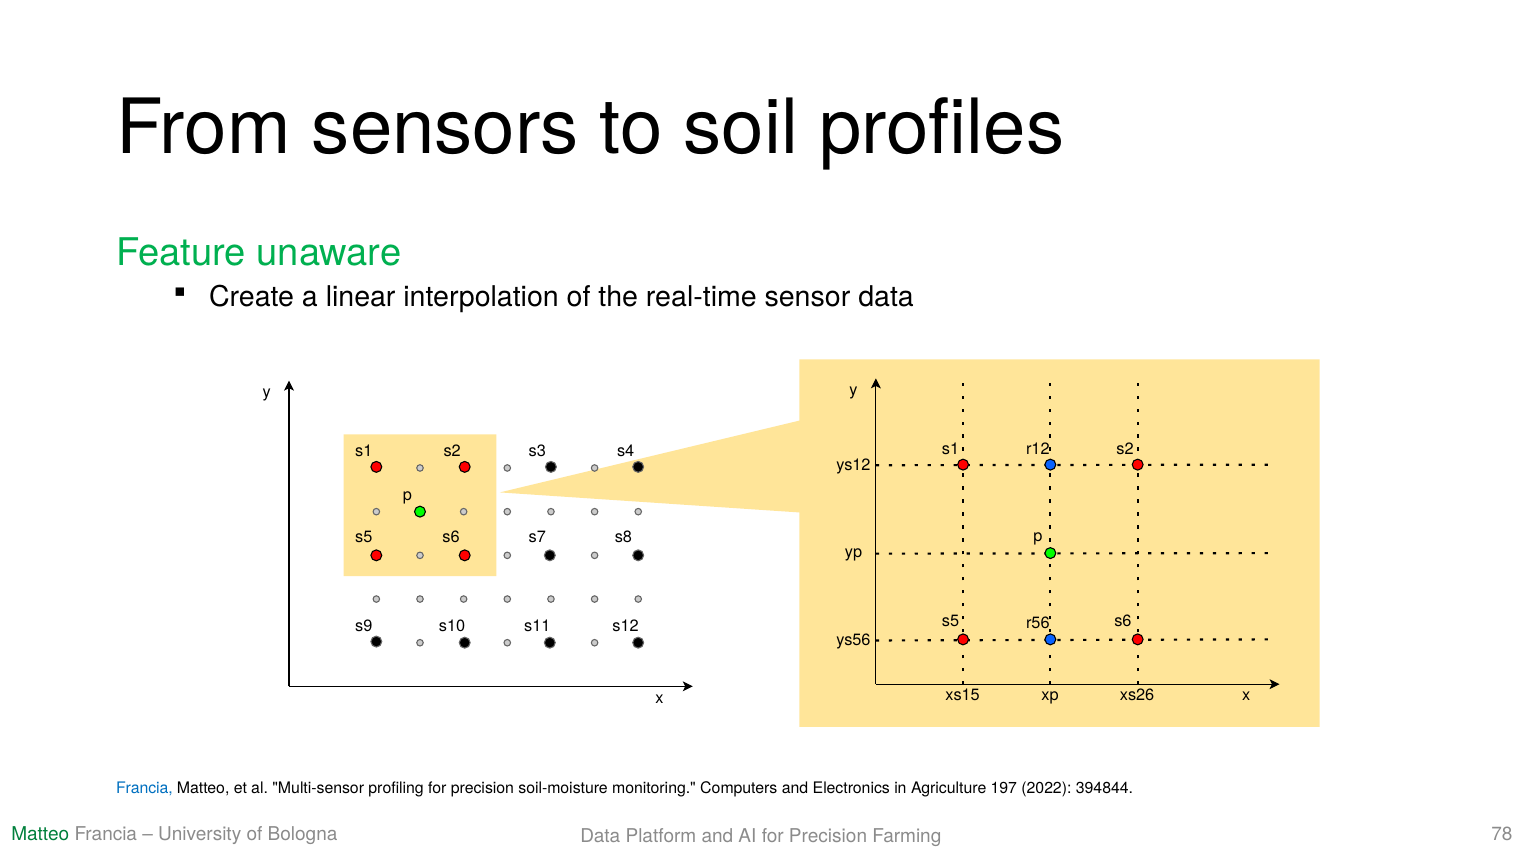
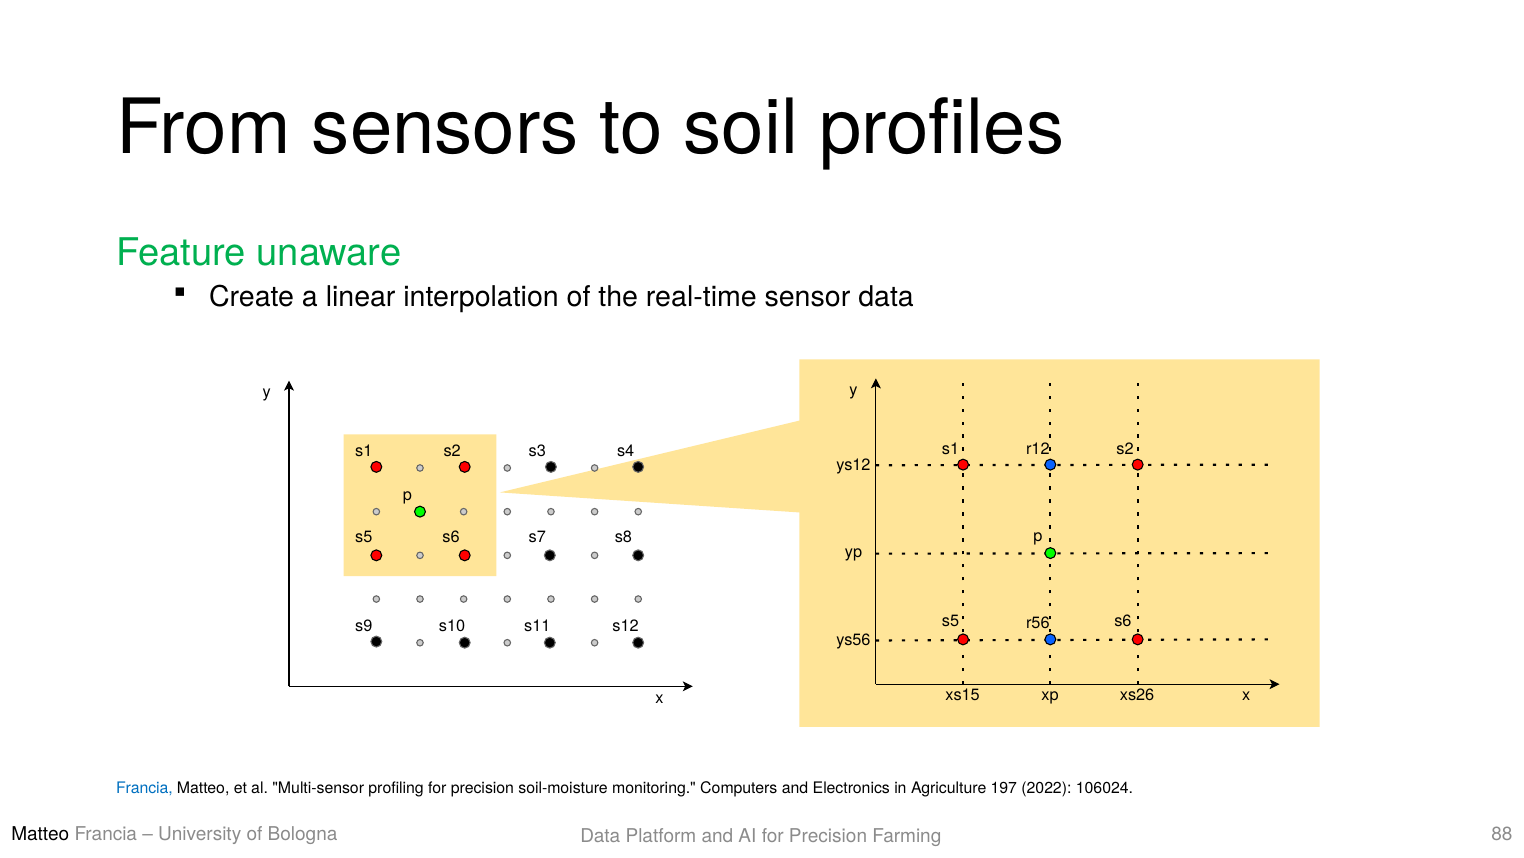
394844: 394844 -> 106024
Matteo at (40, 834) colour: green -> black
78: 78 -> 88
